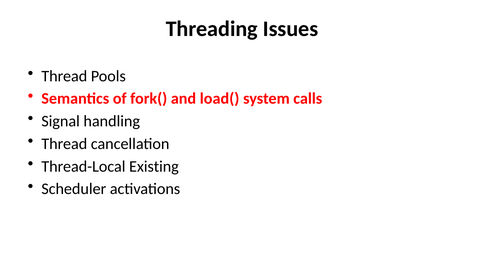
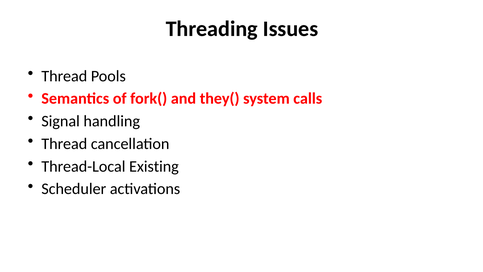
load(: load( -> they(
